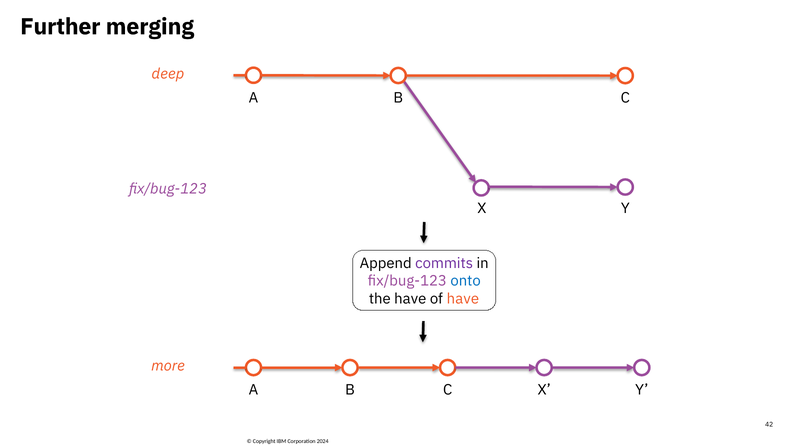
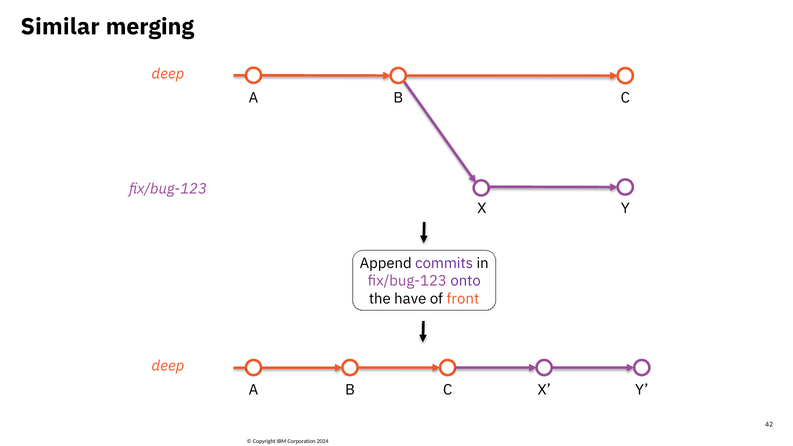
Further: Further -> Similar
onto colour: blue -> purple
of have: have -> front
more at (168, 366): more -> deep
